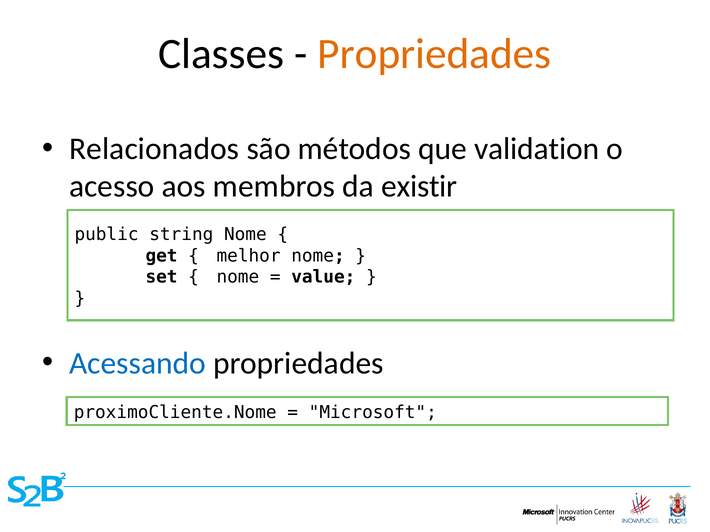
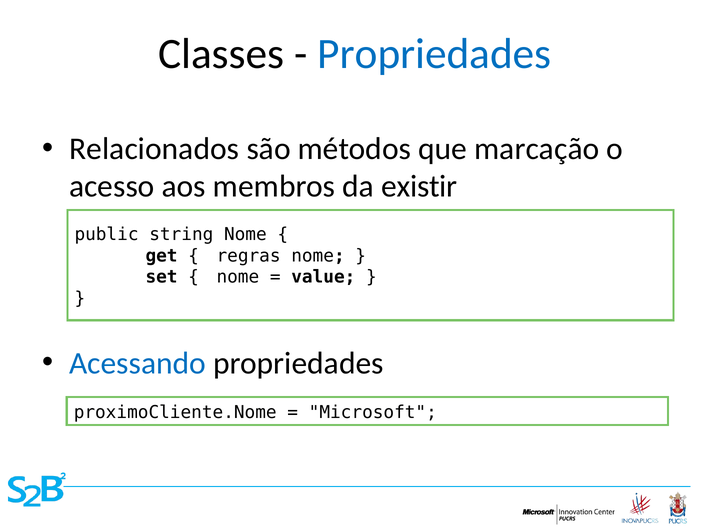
Propriedades at (434, 54) colour: orange -> blue
validation: validation -> marcação
melhor: melhor -> regras
